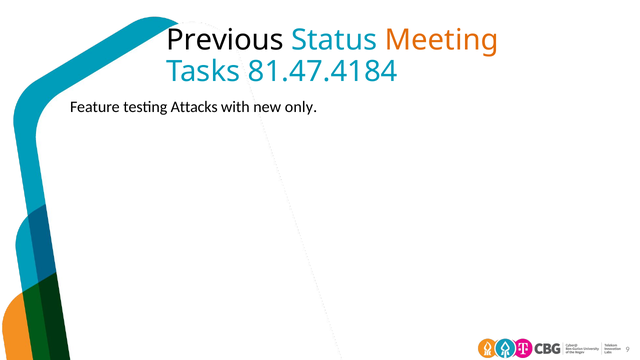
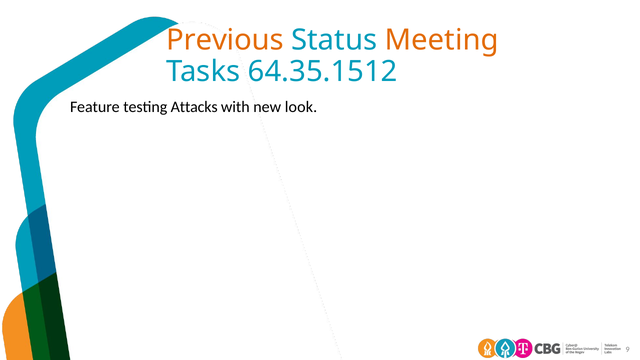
Previous colour: black -> orange
81.47.4184: 81.47.4184 -> 64.35.1512
only: only -> look
